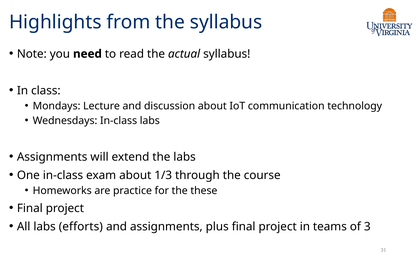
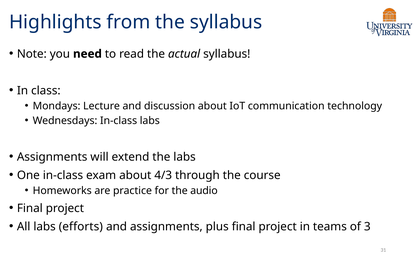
1/3: 1/3 -> 4/3
these: these -> audio
